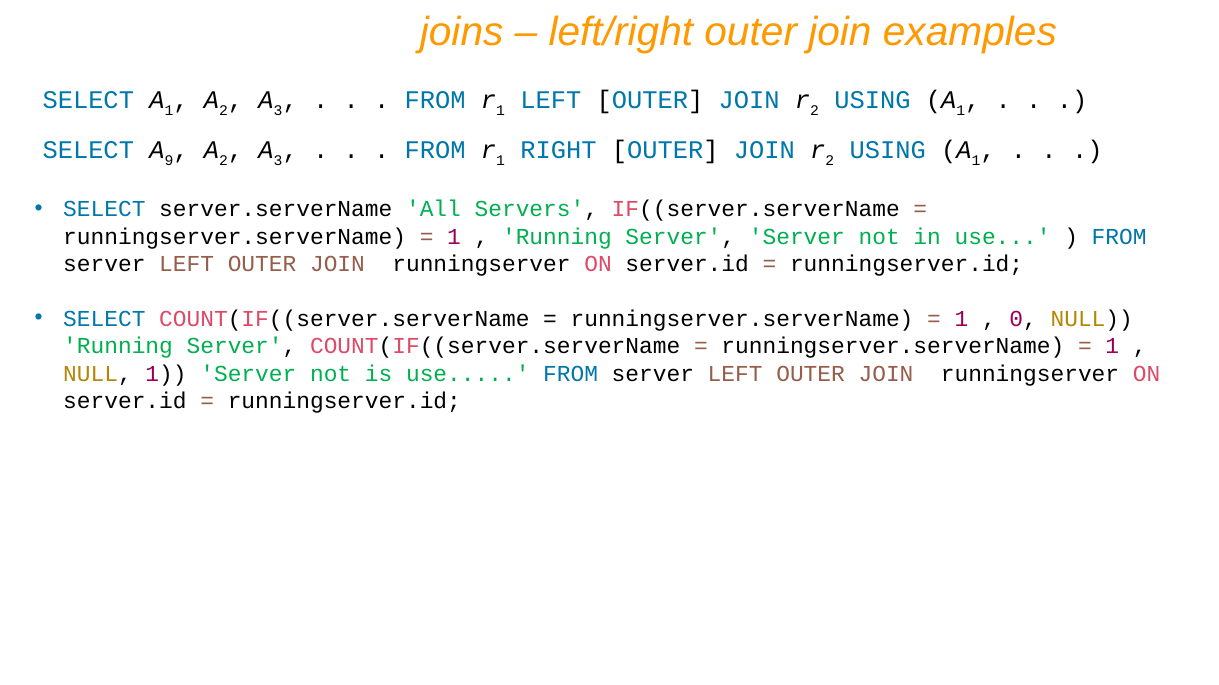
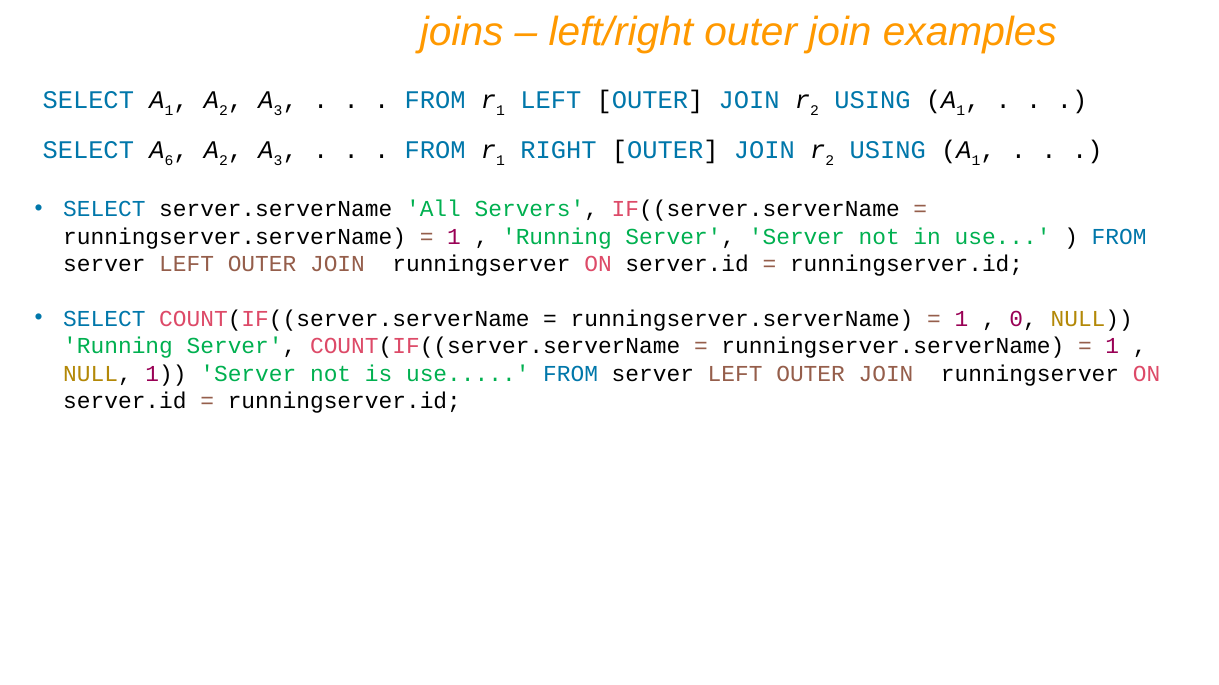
9: 9 -> 6
